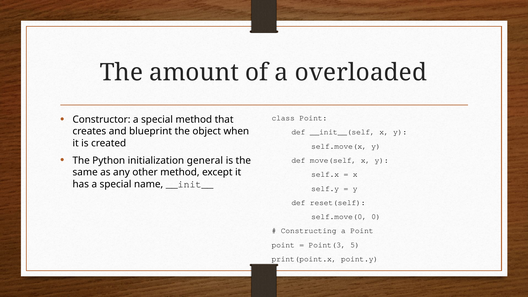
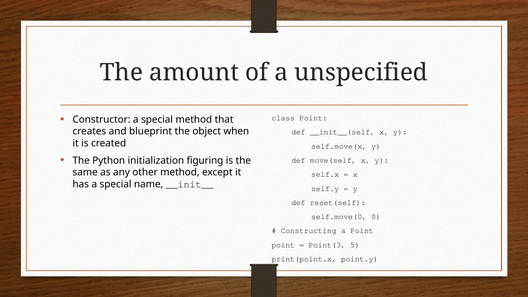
overloaded: overloaded -> unspecified
general: general -> figuring
